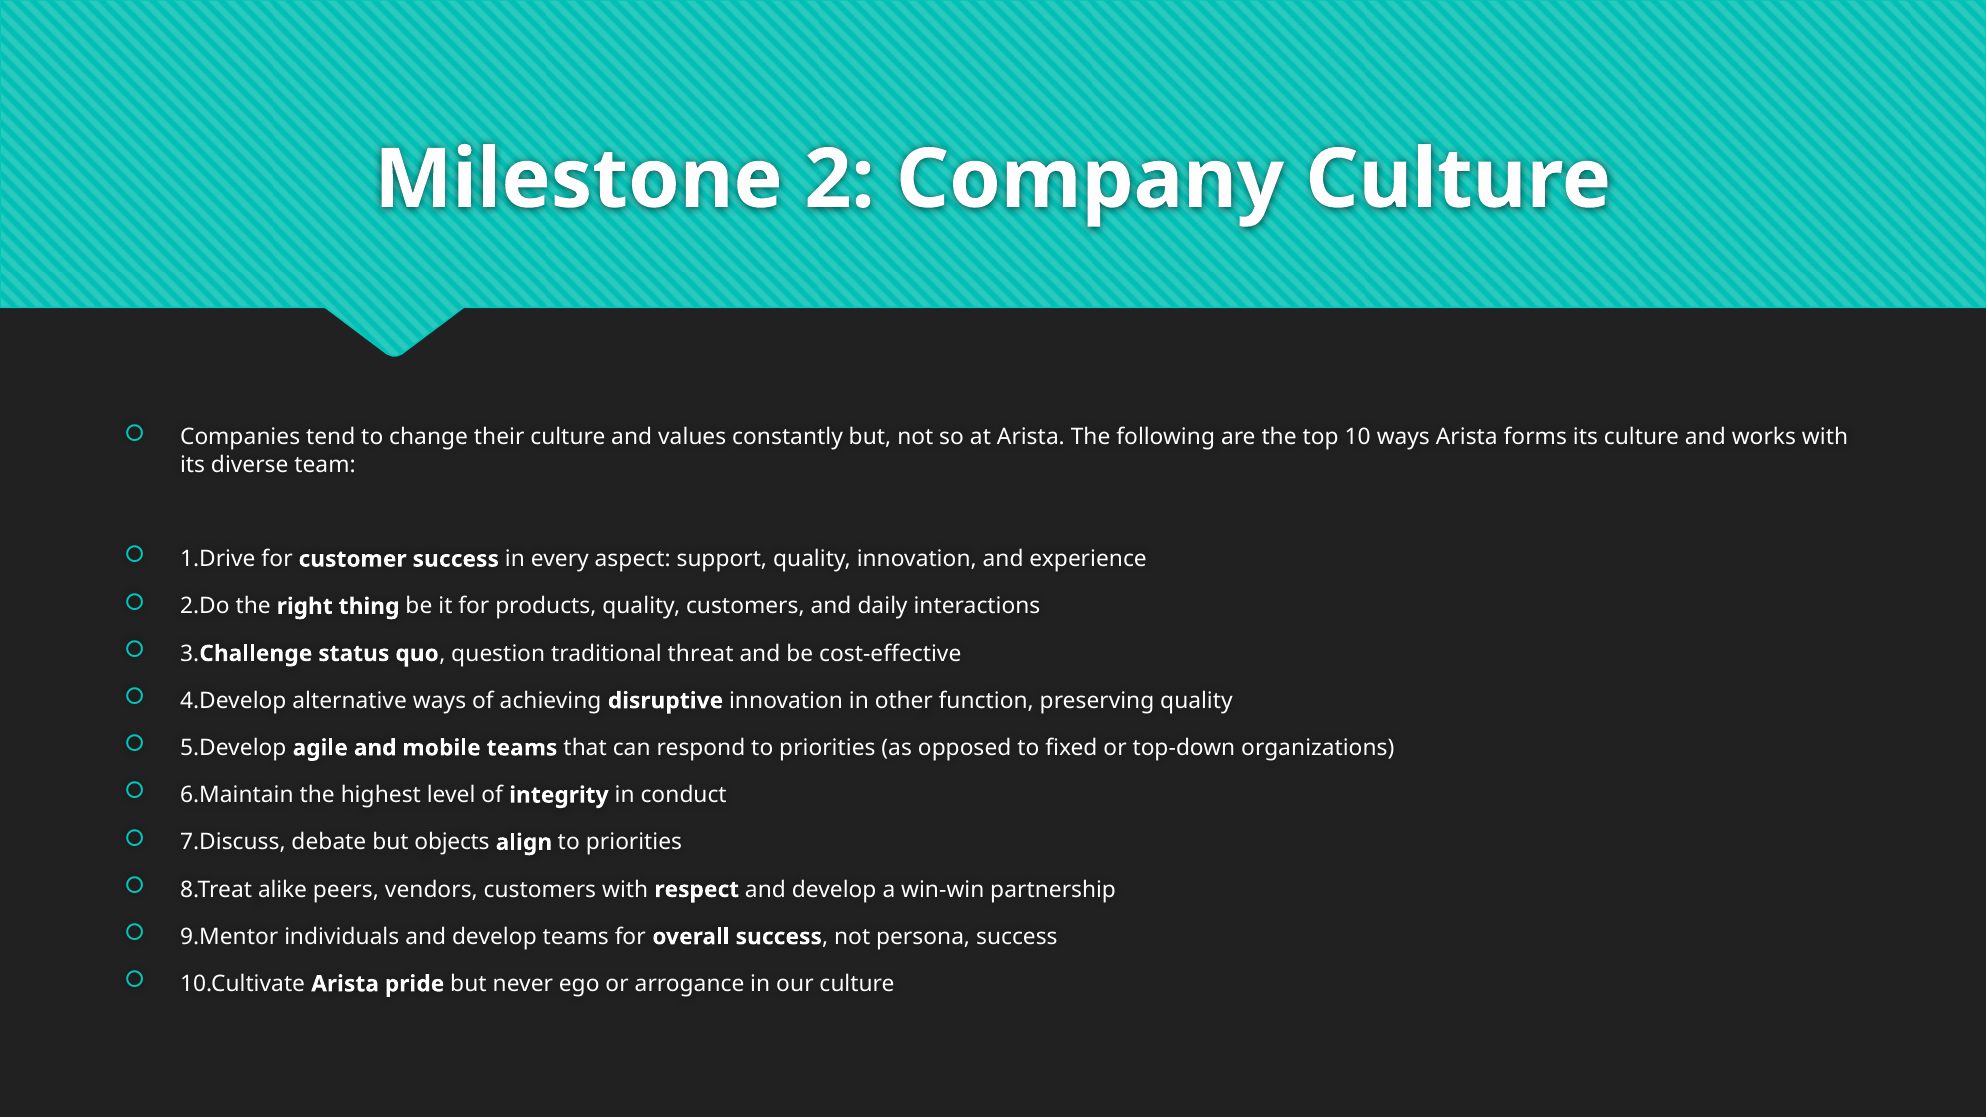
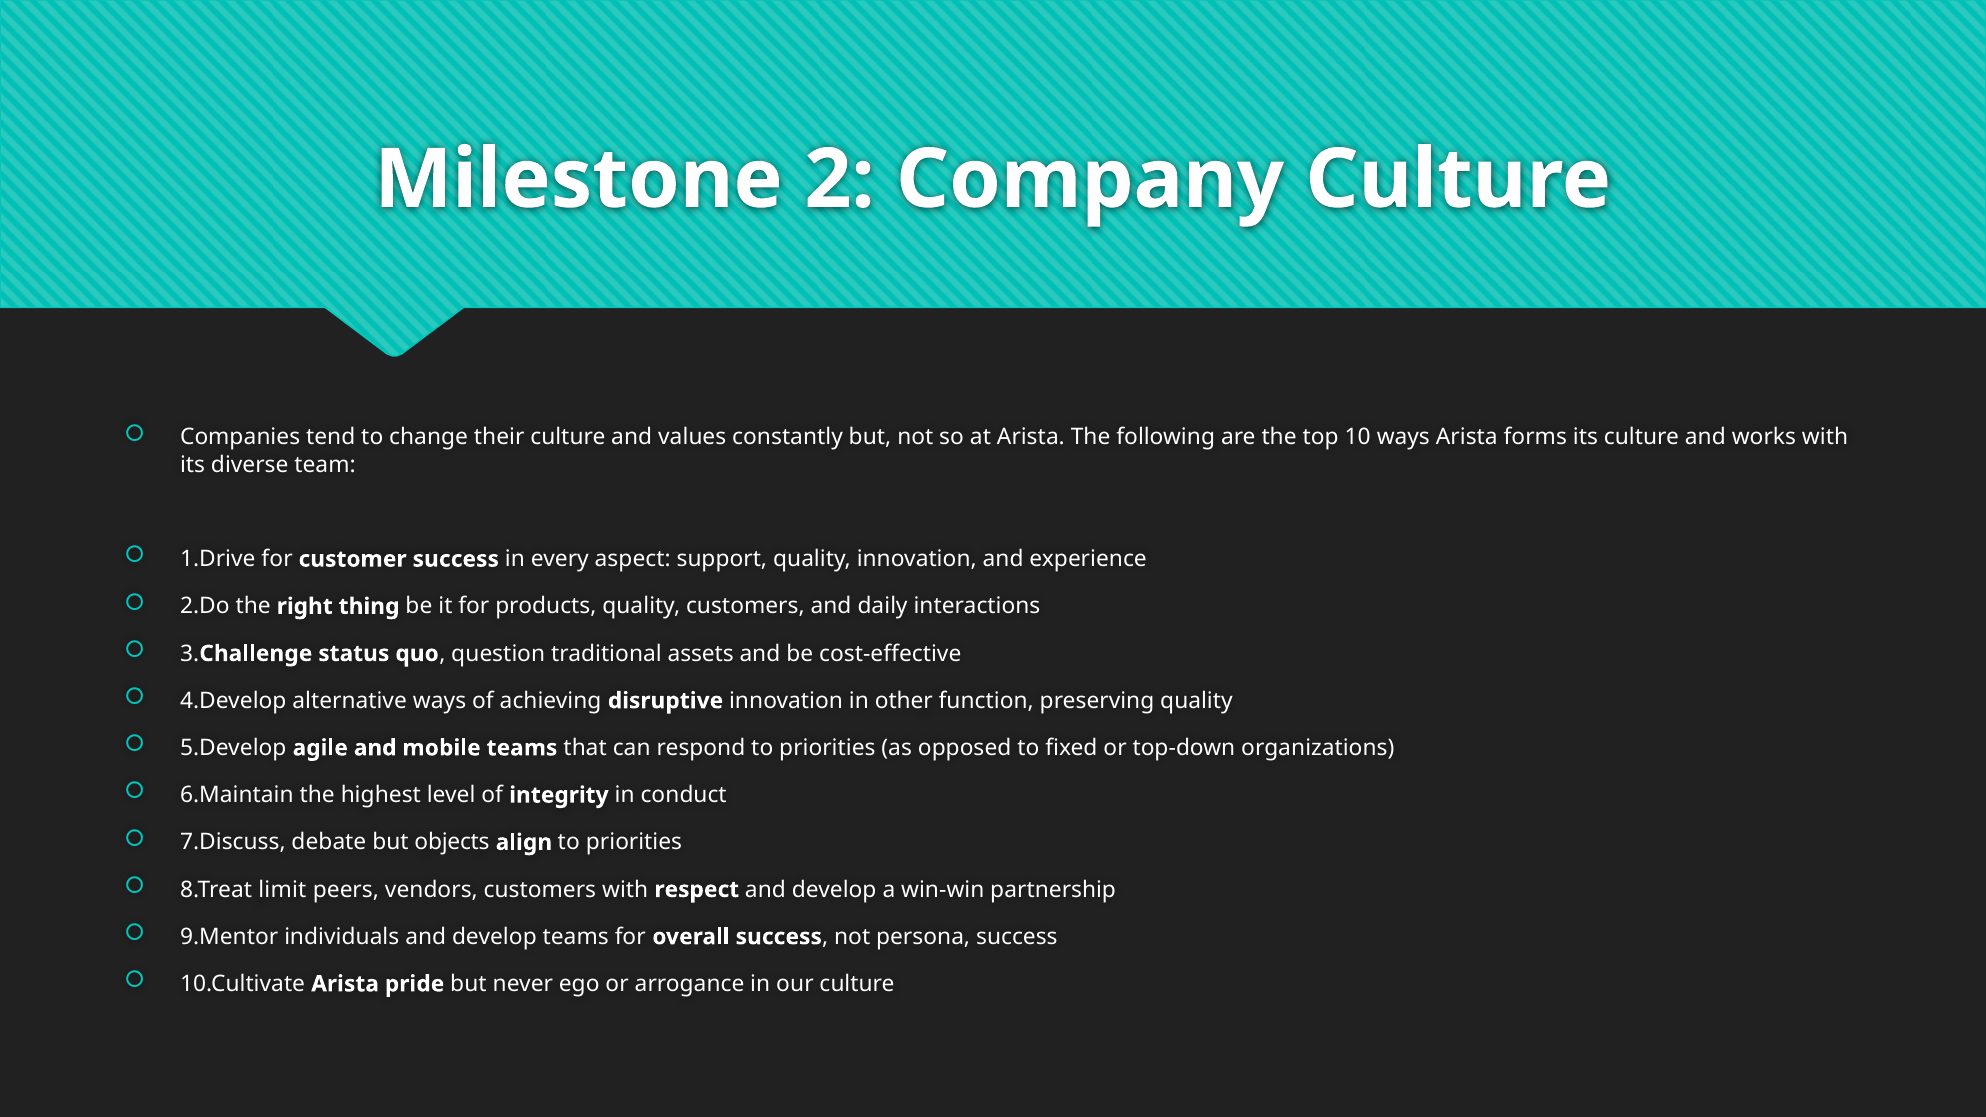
threat: threat -> assets
alike: alike -> limit
